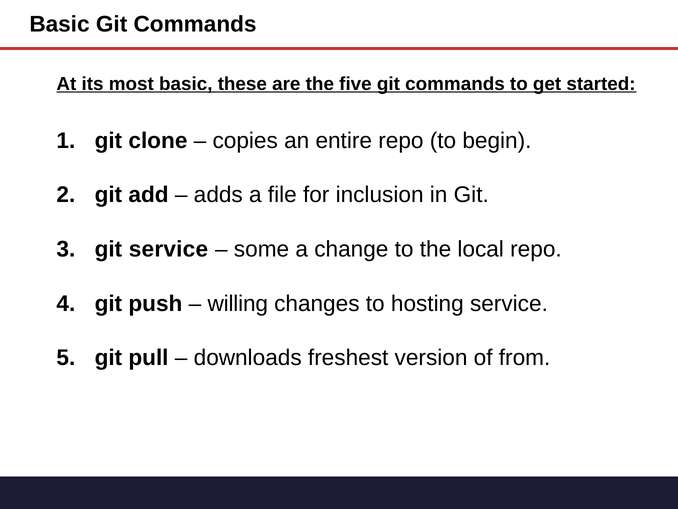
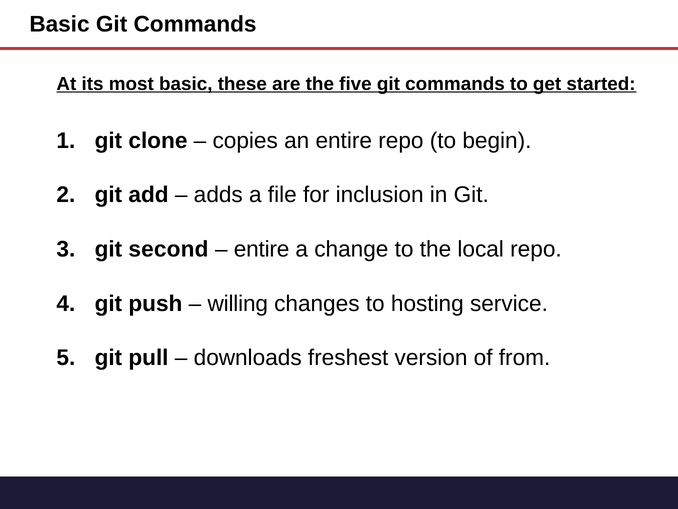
git service: service -> second
some at (262, 249): some -> entire
